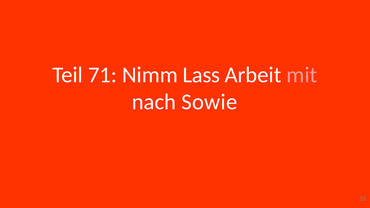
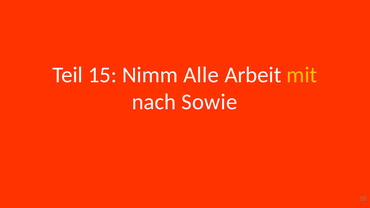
71: 71 -> 15
Lass: Lass -> Alle
mit colour: pink -> yellow
